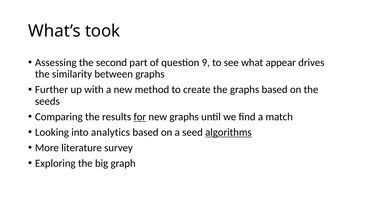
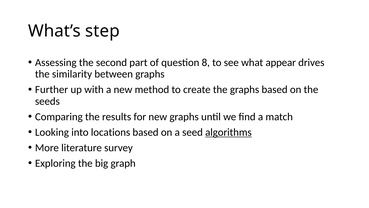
took: took -> step
9: 9 -> 8
for underline: present -> none
analytics: analytics -> locations
